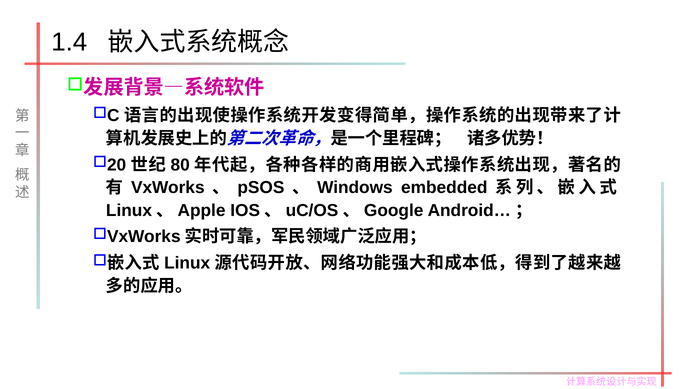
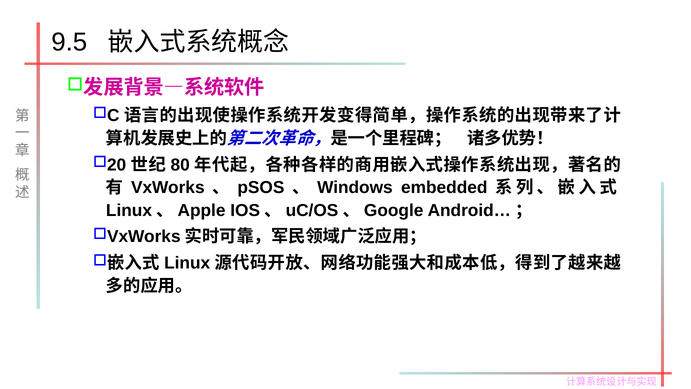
1.4: 1.4 -> 9.5
